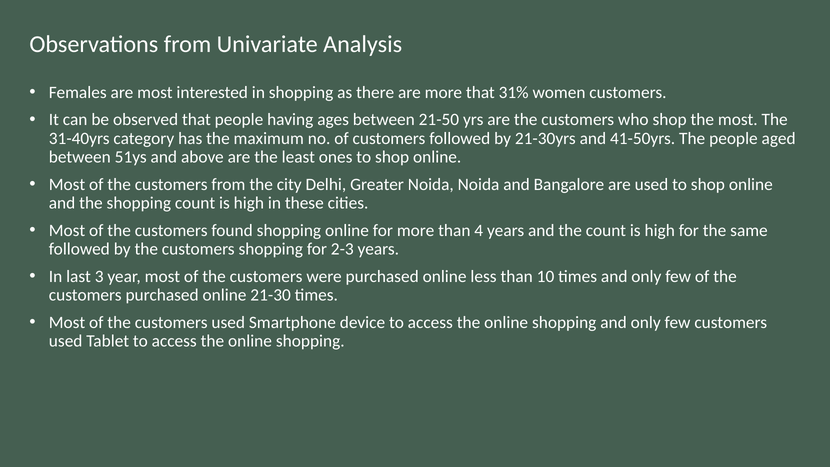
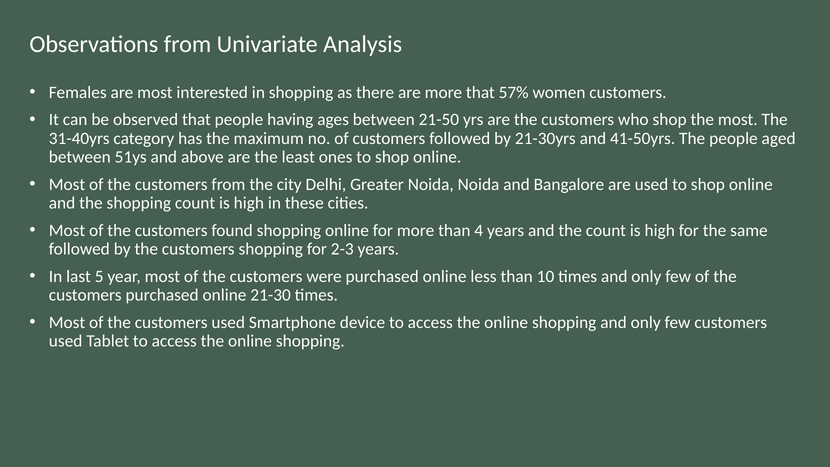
31%: 31% -> 57%
3: 3 -> 5
